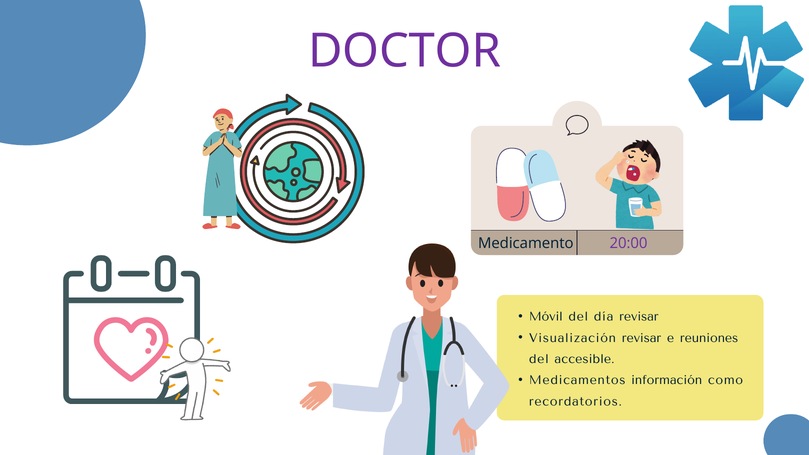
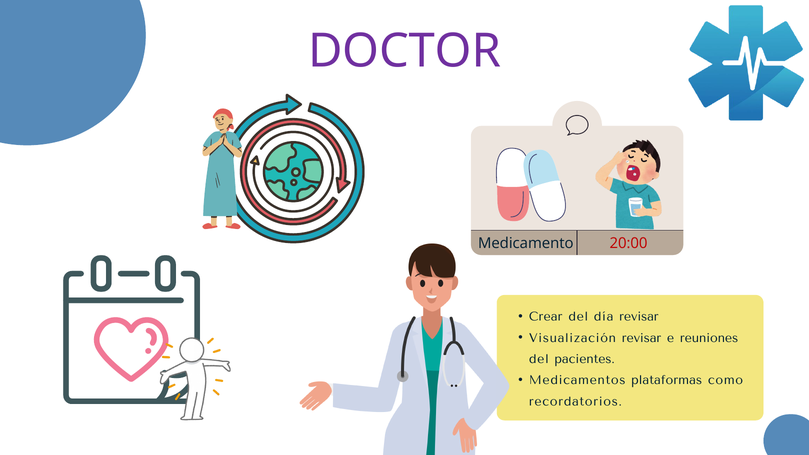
20:00 colour: purple -> red
Móvil: Móvil -> Crear
accesible: accesible -> pacientes
información: información -> plataformas
